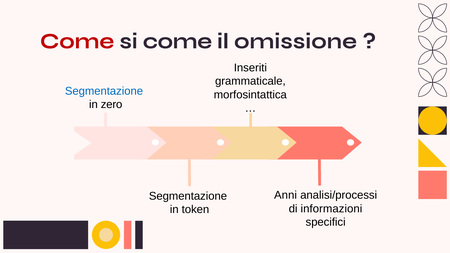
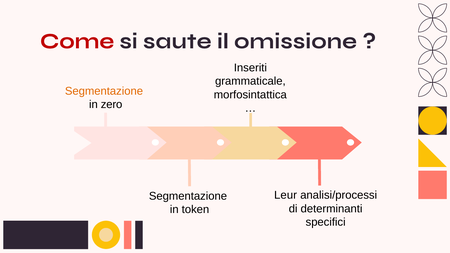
si come: come -> saute
Segmentazione at (104, 91) colour: blue -> orange
Anni: Anni -> Leur
informazioni: informazioni -> determinanti
